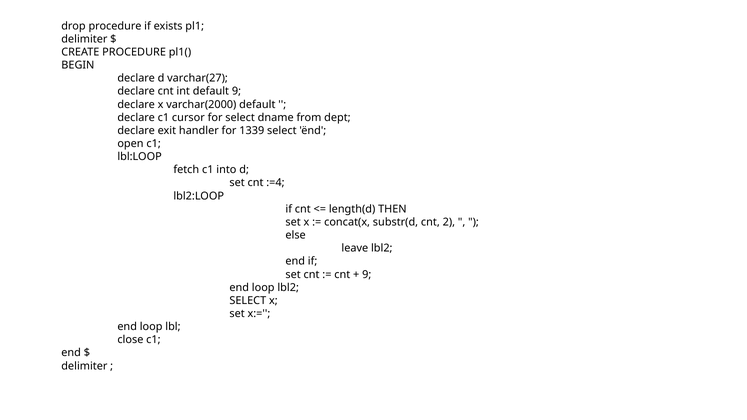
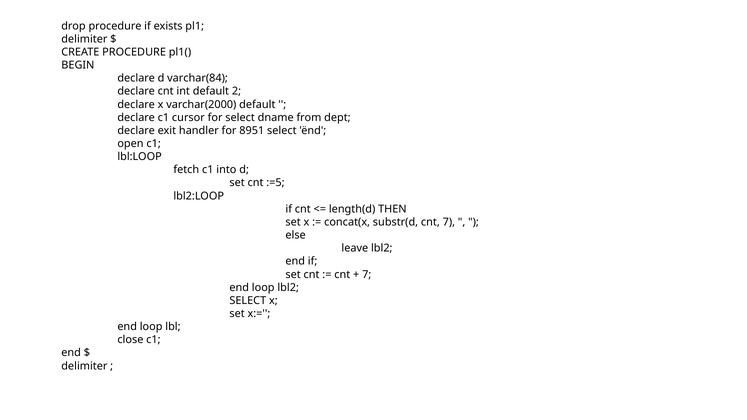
varchar(27: varchar(27 -> varchar(84
default 9: 9 -> 2
1339: 1339 -> 8951
:=4: :=4 -> :=5
cnt 2: 2 -> 7
9 at (367, 275): 9 -> 7
